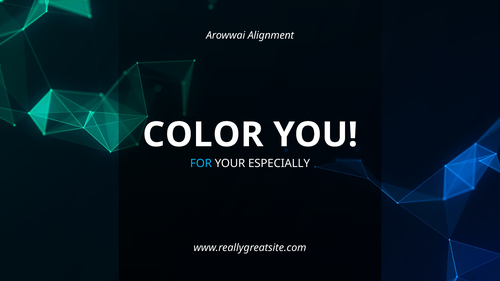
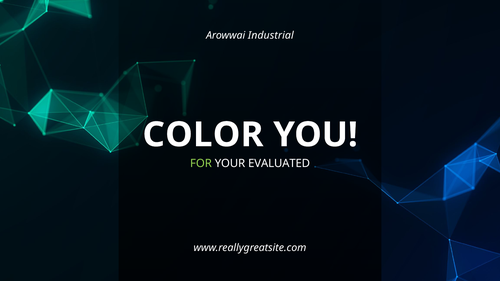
Alignment: Alignment -> Industrial
FOR colour: light blue -> light green
ESPECIALLY: ESPECIALLY -> EVALUATED
